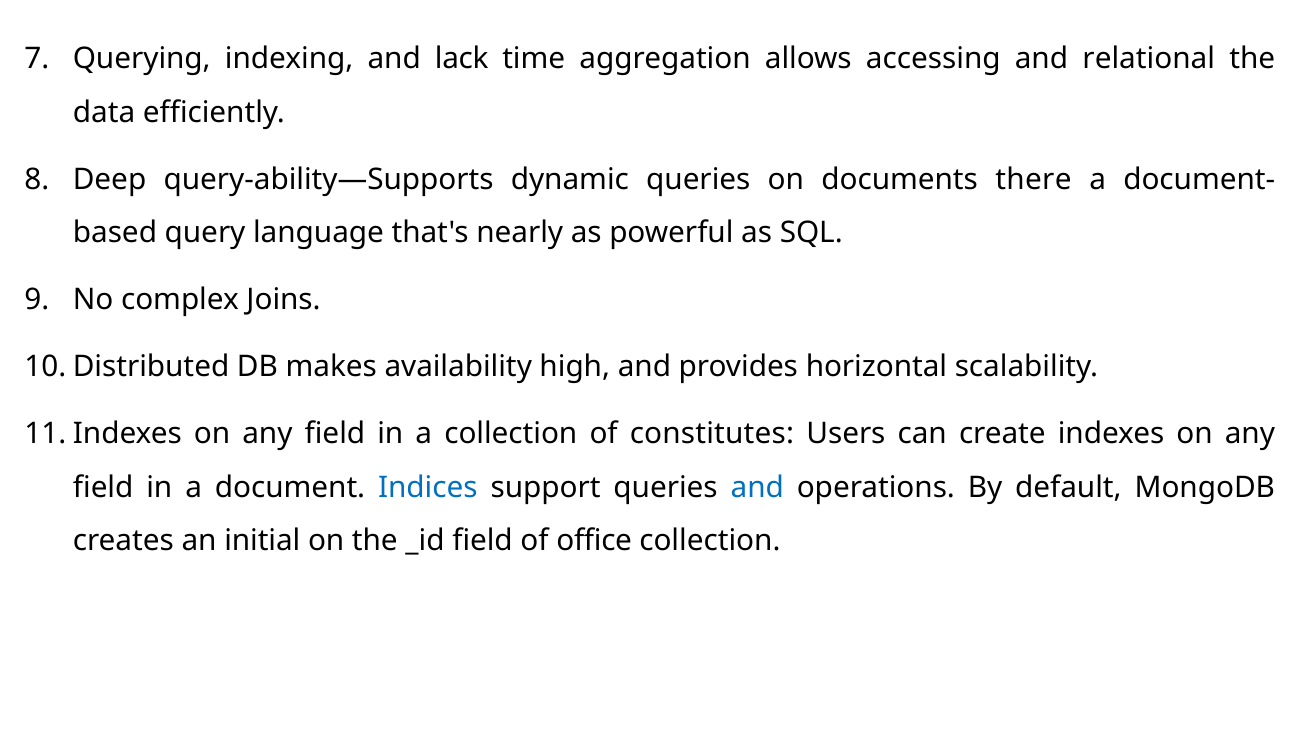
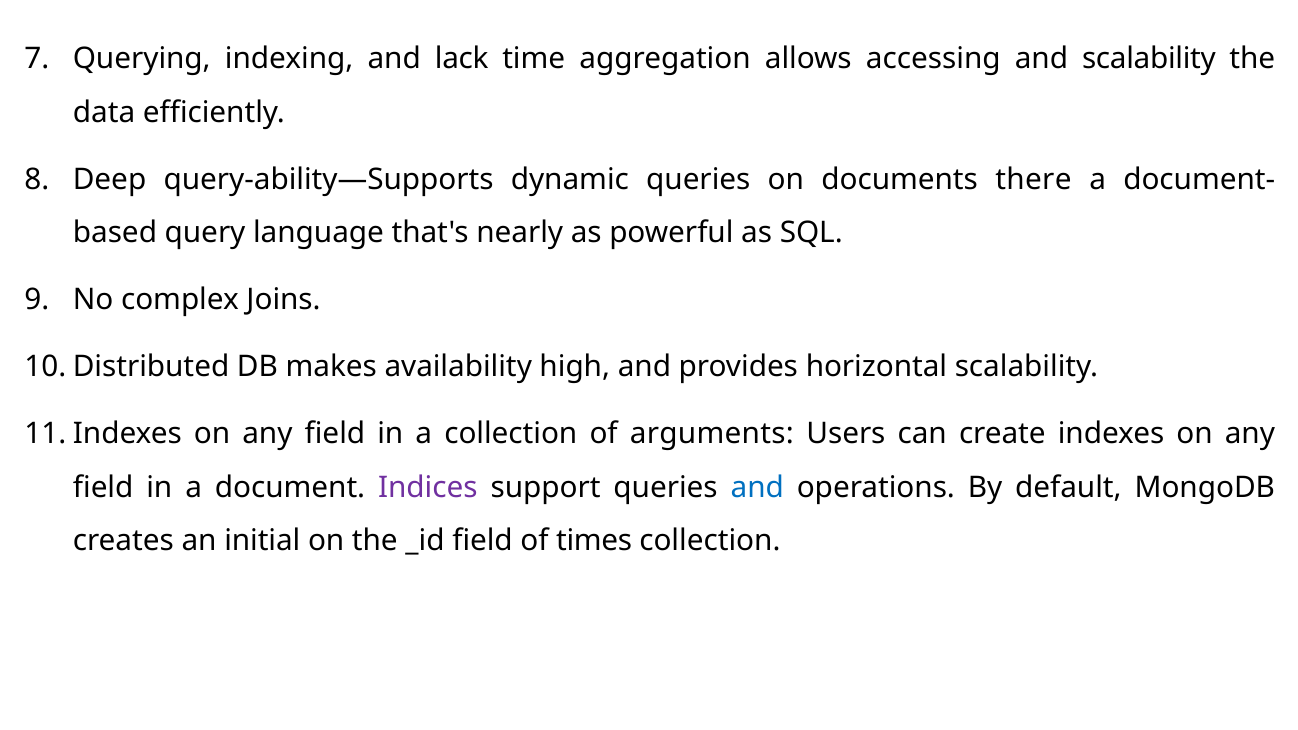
and relational: relational -> scalability
constitutes: constitutes -> arguments
Indices colour: blue -> purple
office: office -> times
